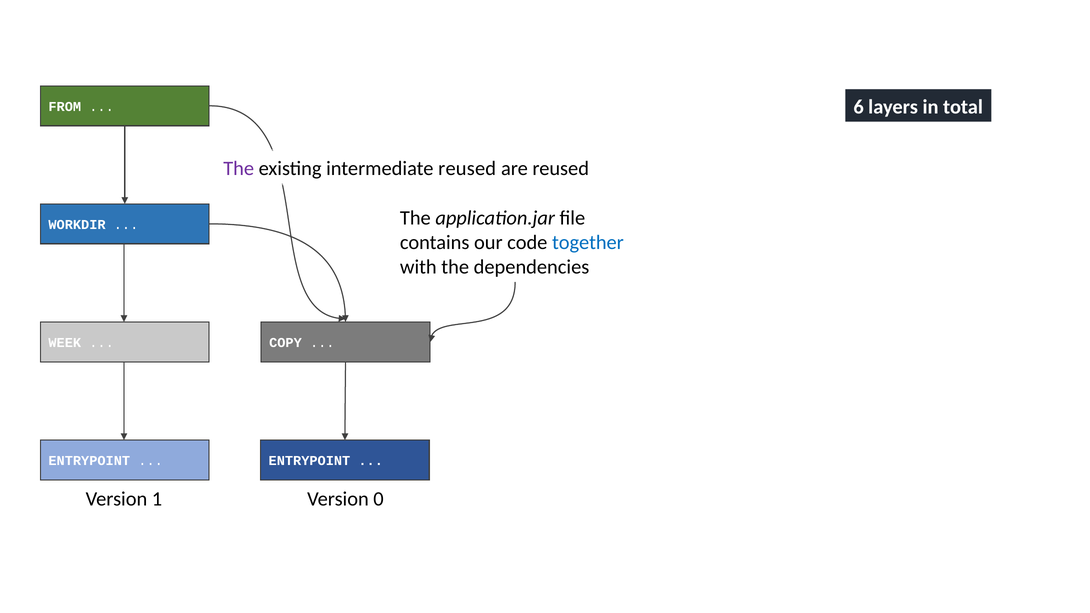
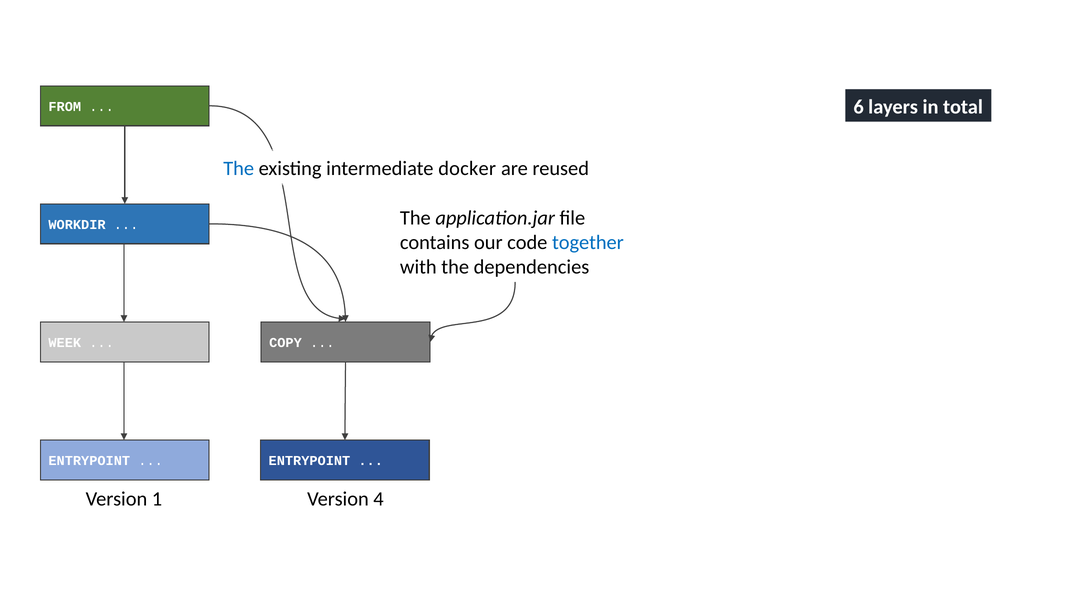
The at (239, 169) colour: purple -> blue
intermediate reused: reused -> docker
0: 0 -> 4
